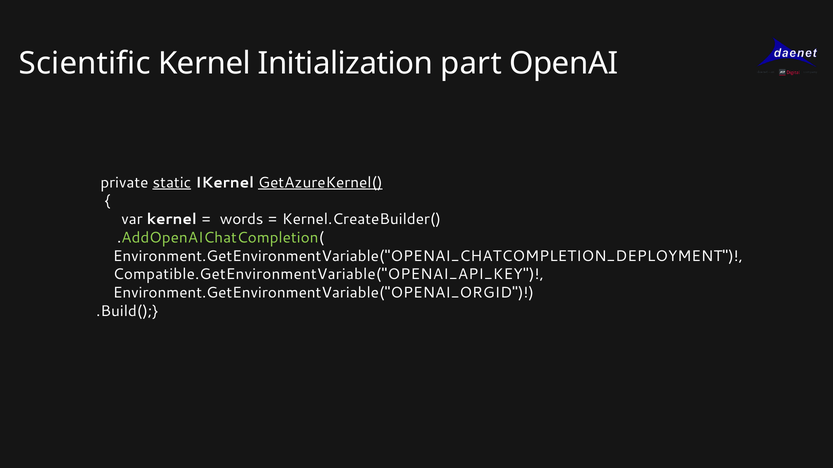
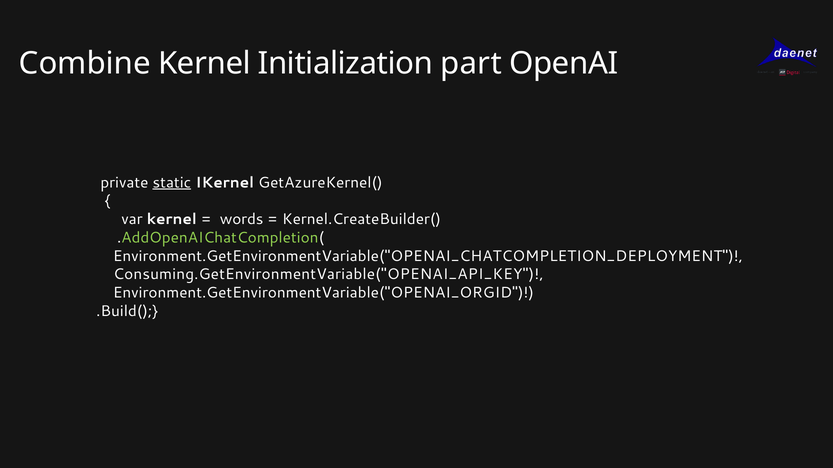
Scientific: Scientific -> Combine
GetAzureKernel( underline: present -> none
Compatible.GetEnvironmentVariable("OPENAI_API_KEY: Compatible.GetEnvironmentVariable("OPENAI_API_KEY -> Consuming.GetEnvironmentVariable("OPENAI_API_KEY
